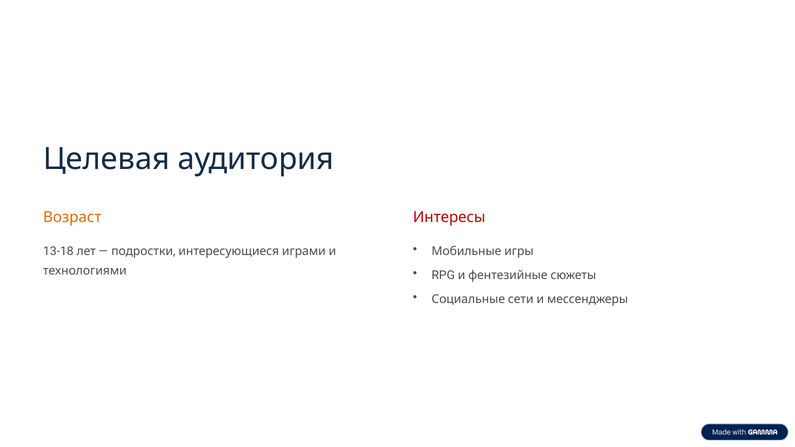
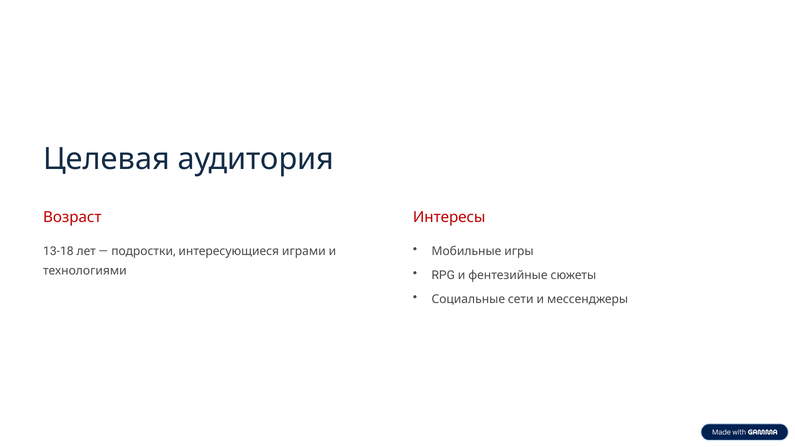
Возраст colour: orange -> red
